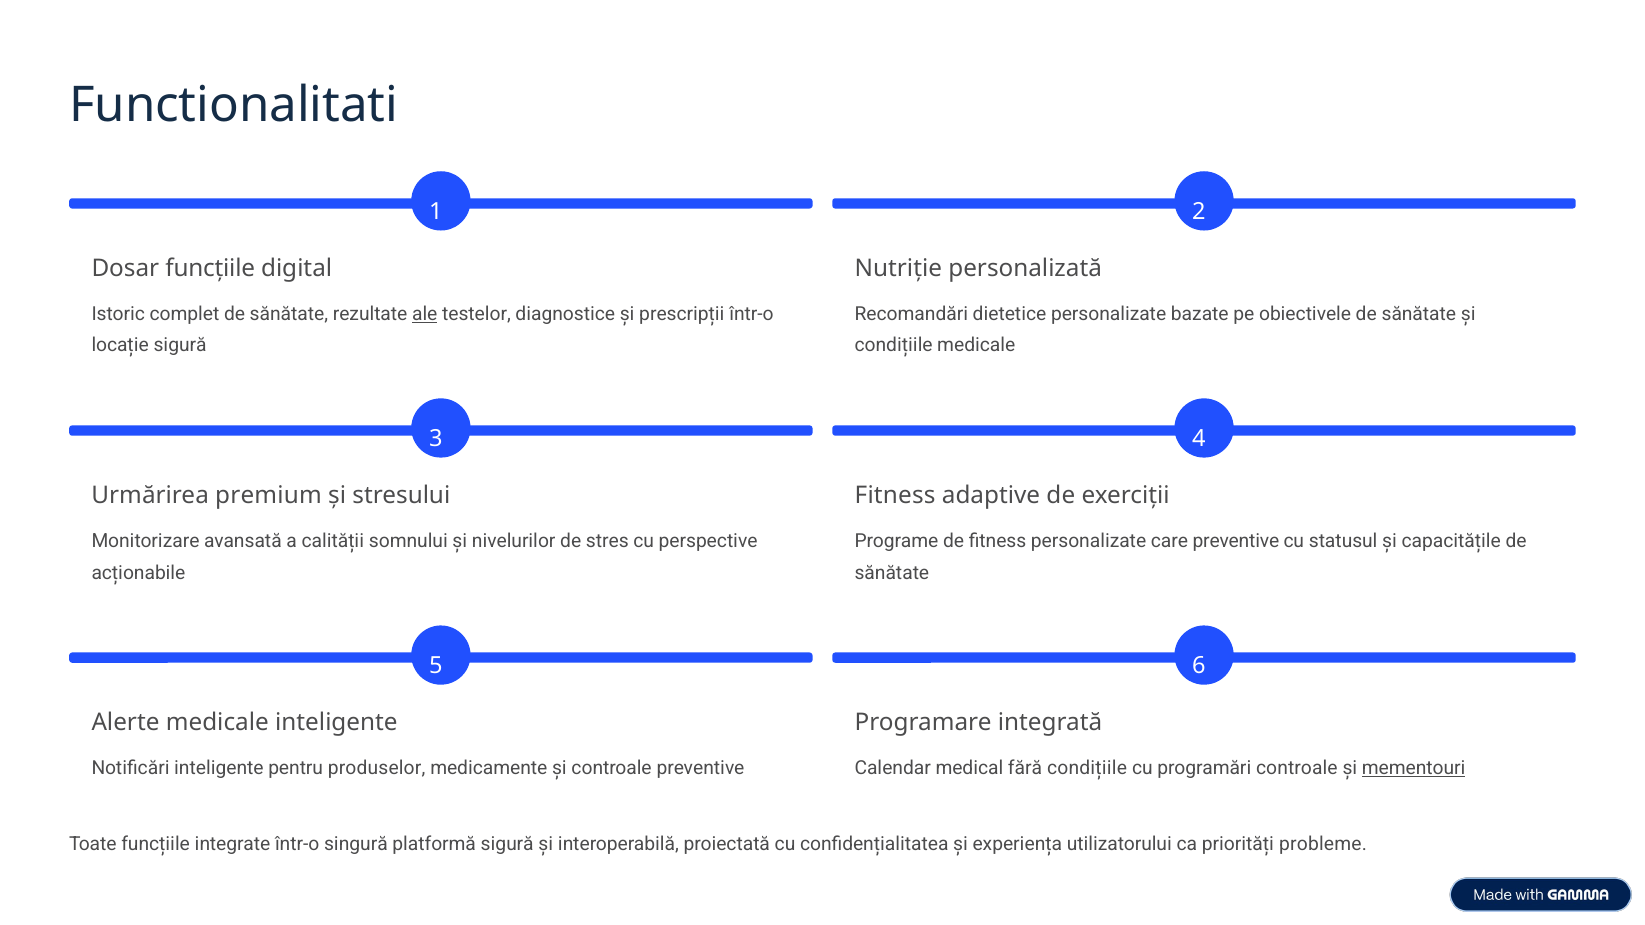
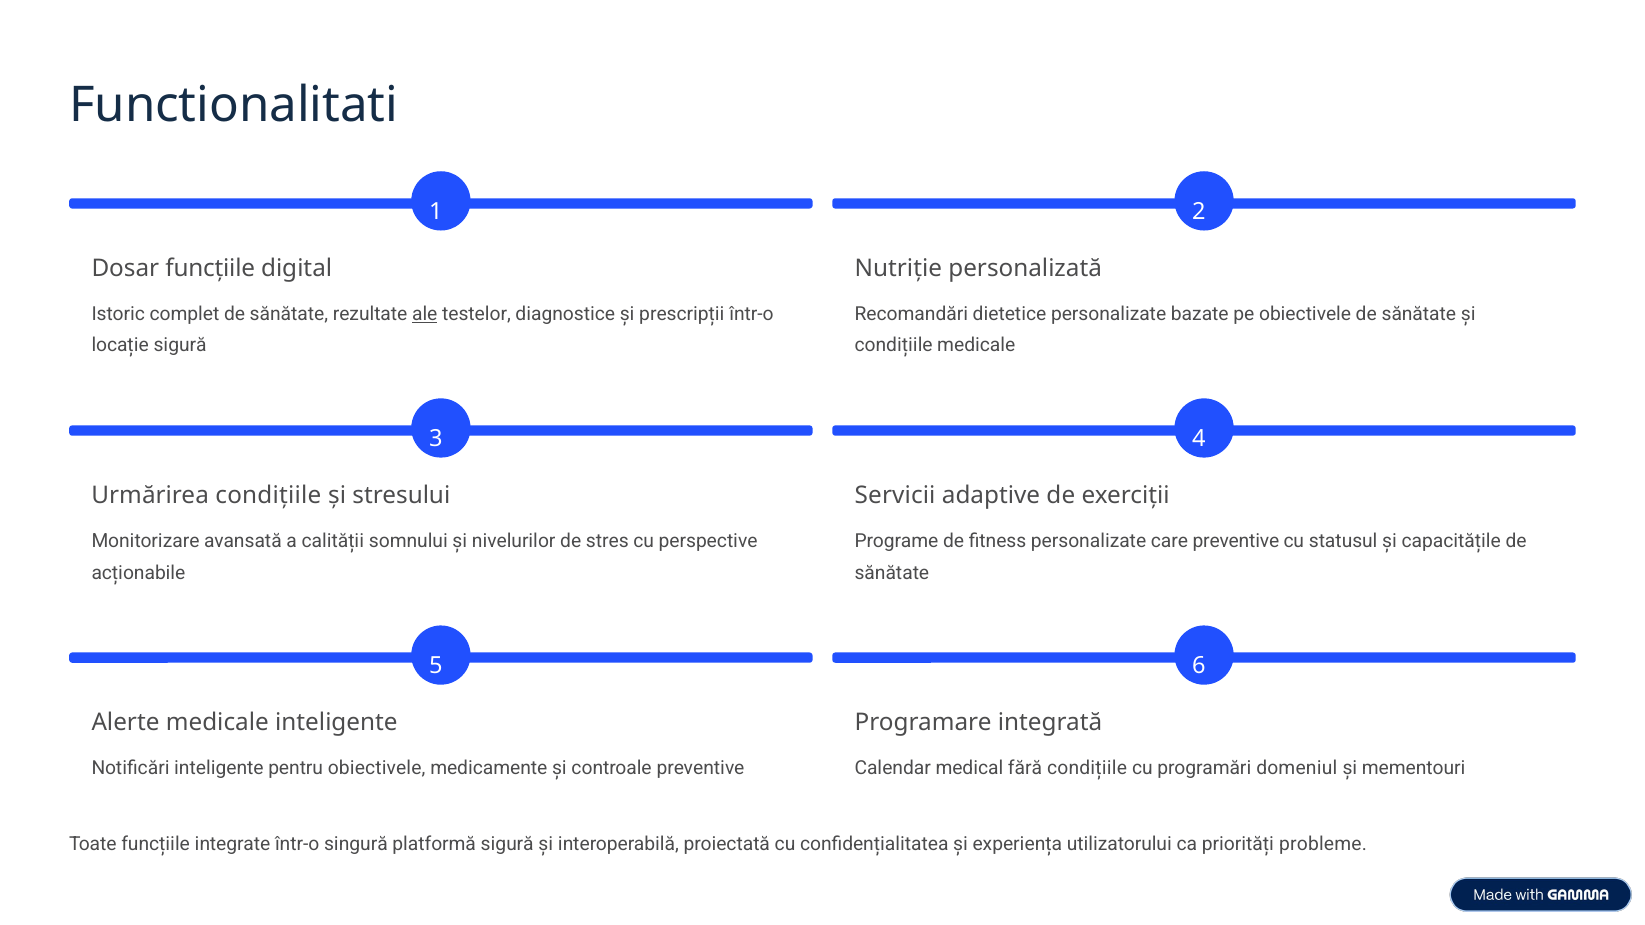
Urmărirea premium: premium -> condițiile
Fitness at (895, 495): Fitness -> Servicii
pentru produselor: produselor -> obiectivele
programări controale: controale -> domeniul
mementouri underline: present -> none
